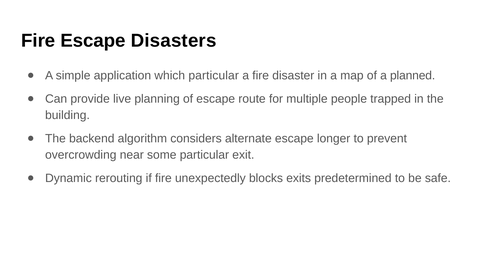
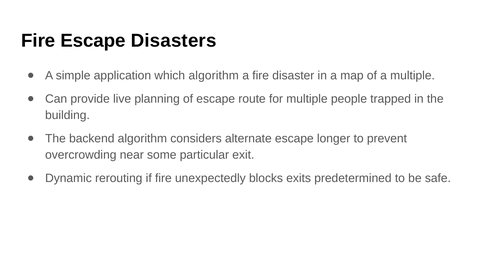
which particular: particular -> algorithm
a planned: planned -> multiple
